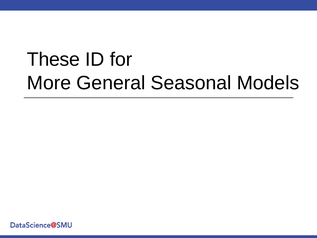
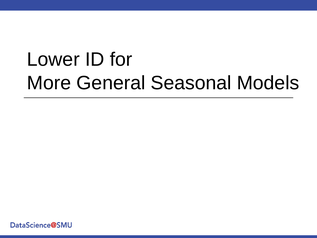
These: These -> Lower
